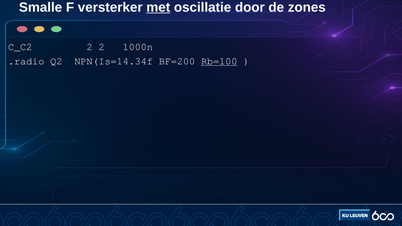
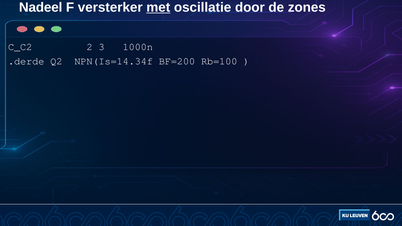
Smalle: Smalle -> Nadeel
2 2: 2 -> 3
.radio: .radio -> .derde
Rb=100 underline: present -> none
